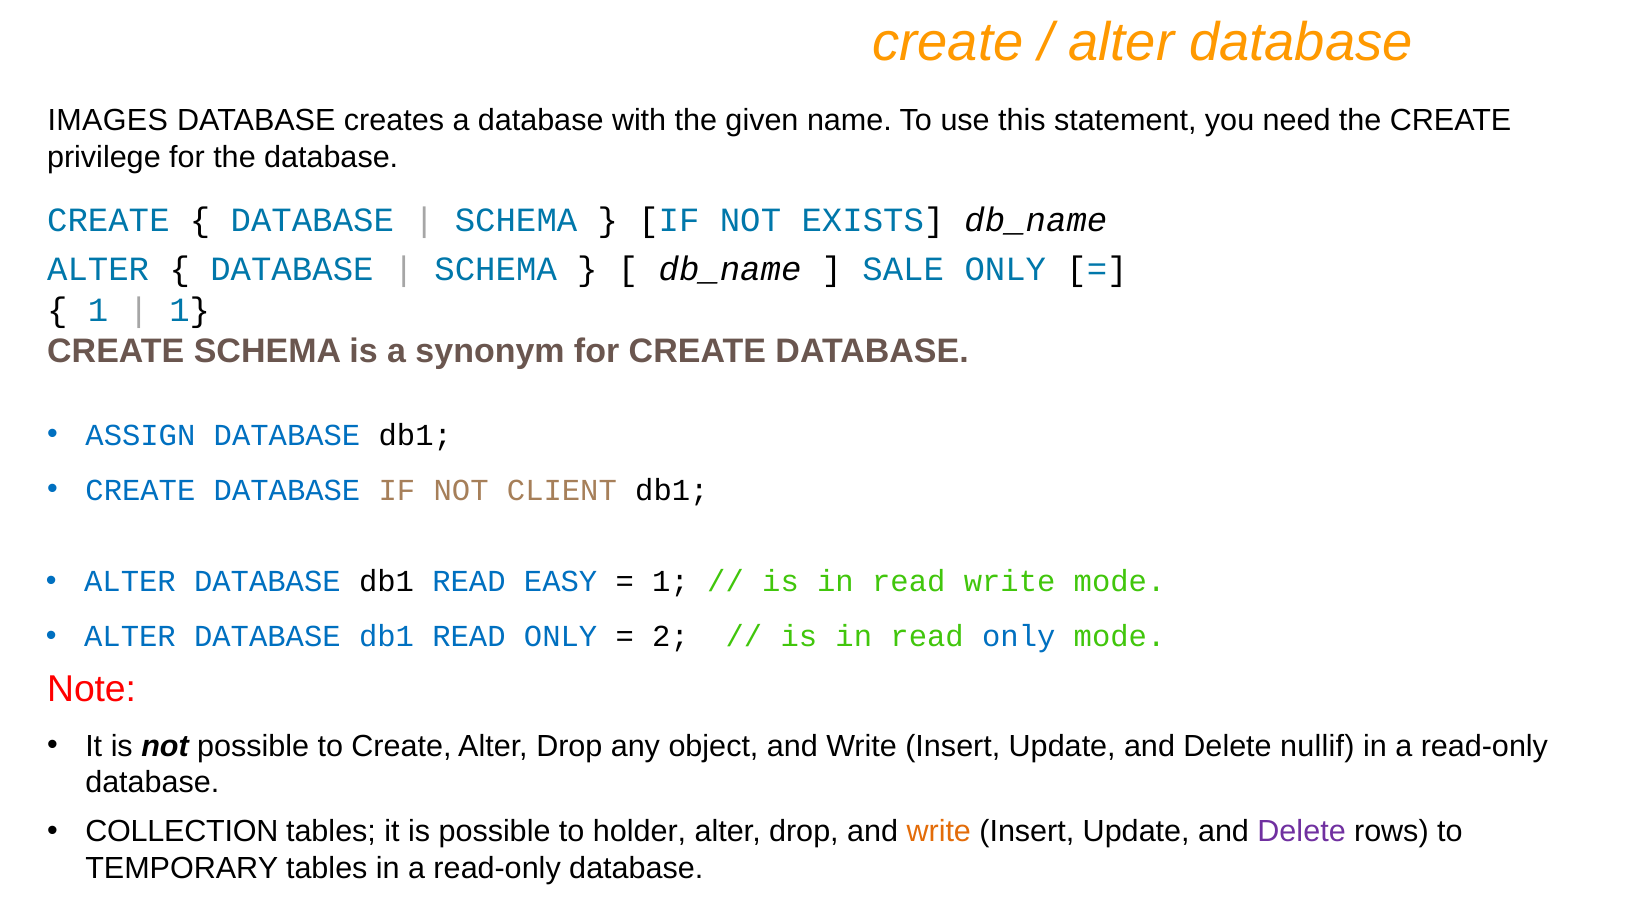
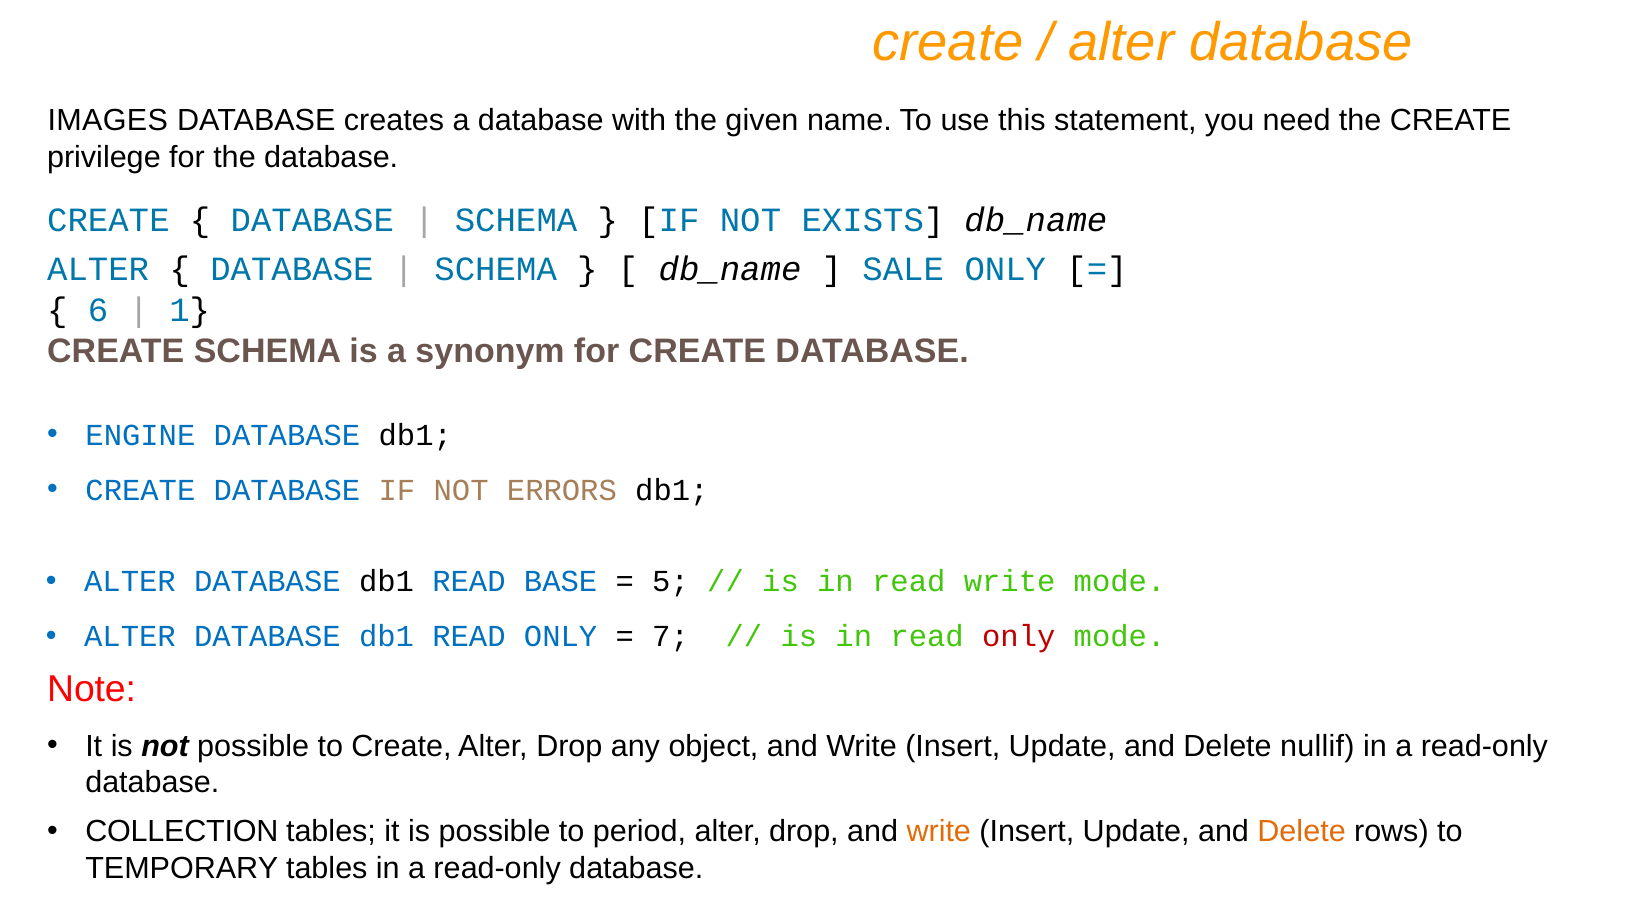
1 at (98, 310): 1 -> 6
ASSIGN: ASSIGN -> ENGINE
CLIENT: CLIENT -> ERRORS
EASY: EASY -> BASE
1 at (671, 582): 1 -> 5
2: 2 -> 7
only at (1019, 637) colour: blue -> red
holder: holder -> period
Delete at (1302, 832) colour: purple -> orange
